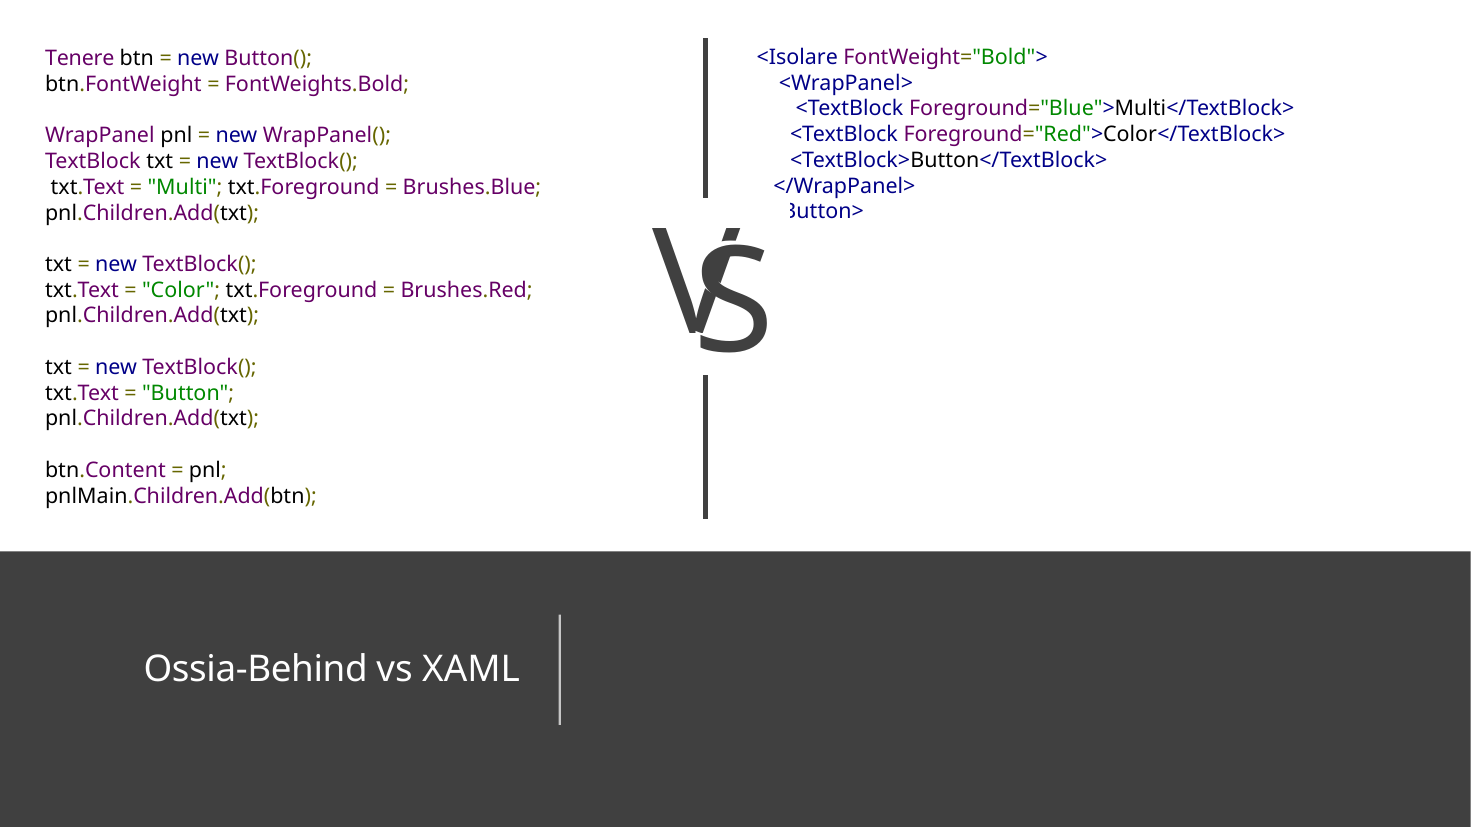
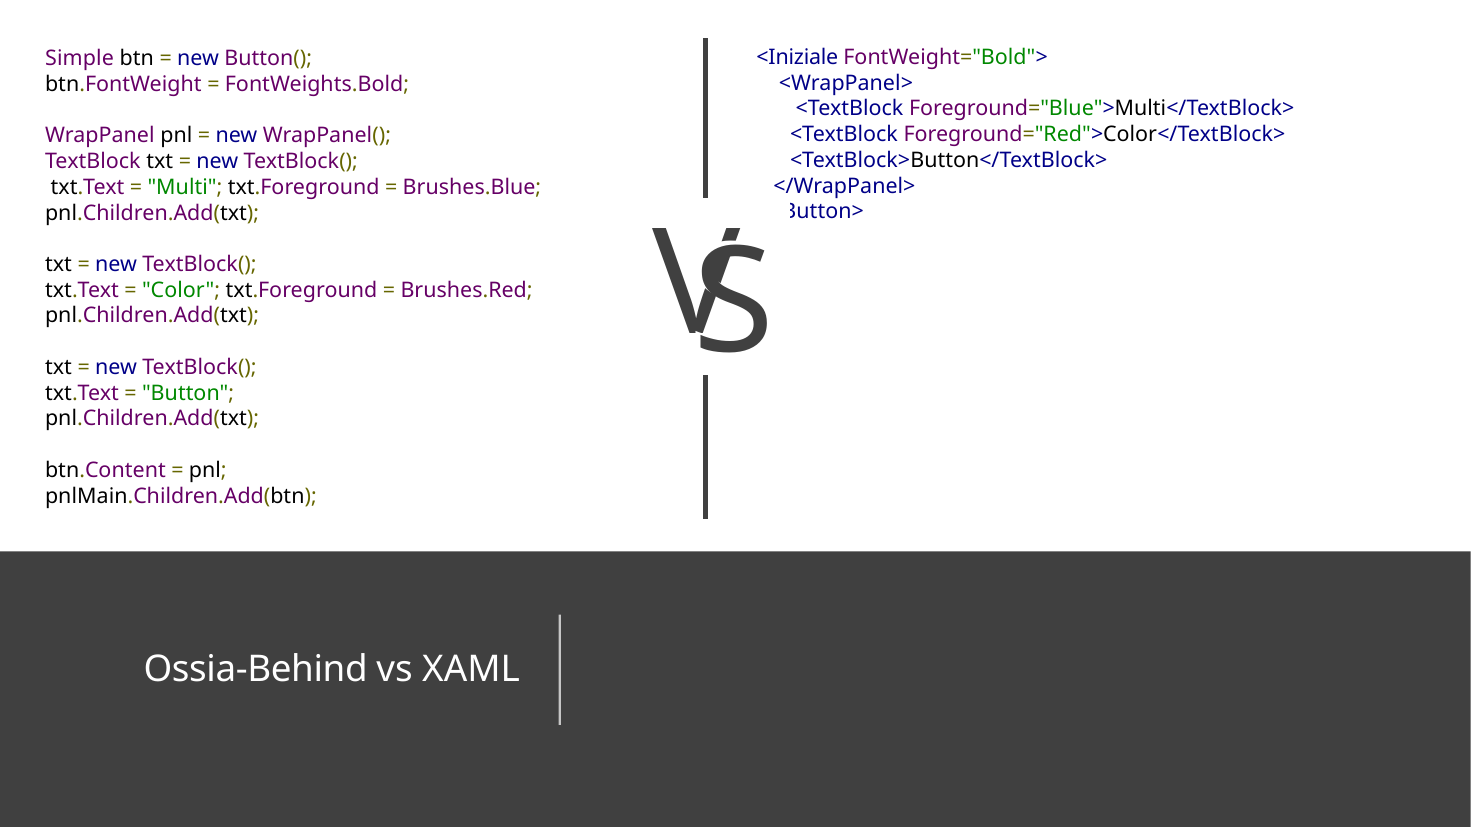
<Isolare: <Isolare -> <Iniziale
Tenere: Tenere -> Simple
